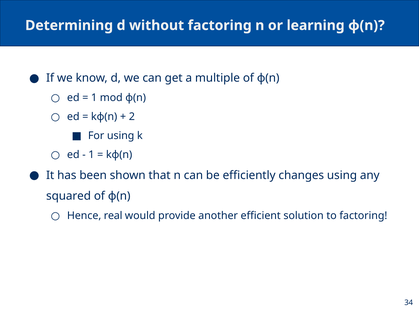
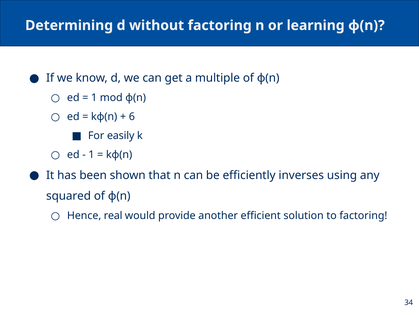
2: 2 -> 6
For using: using -> easily
changes: changes -> inverses
